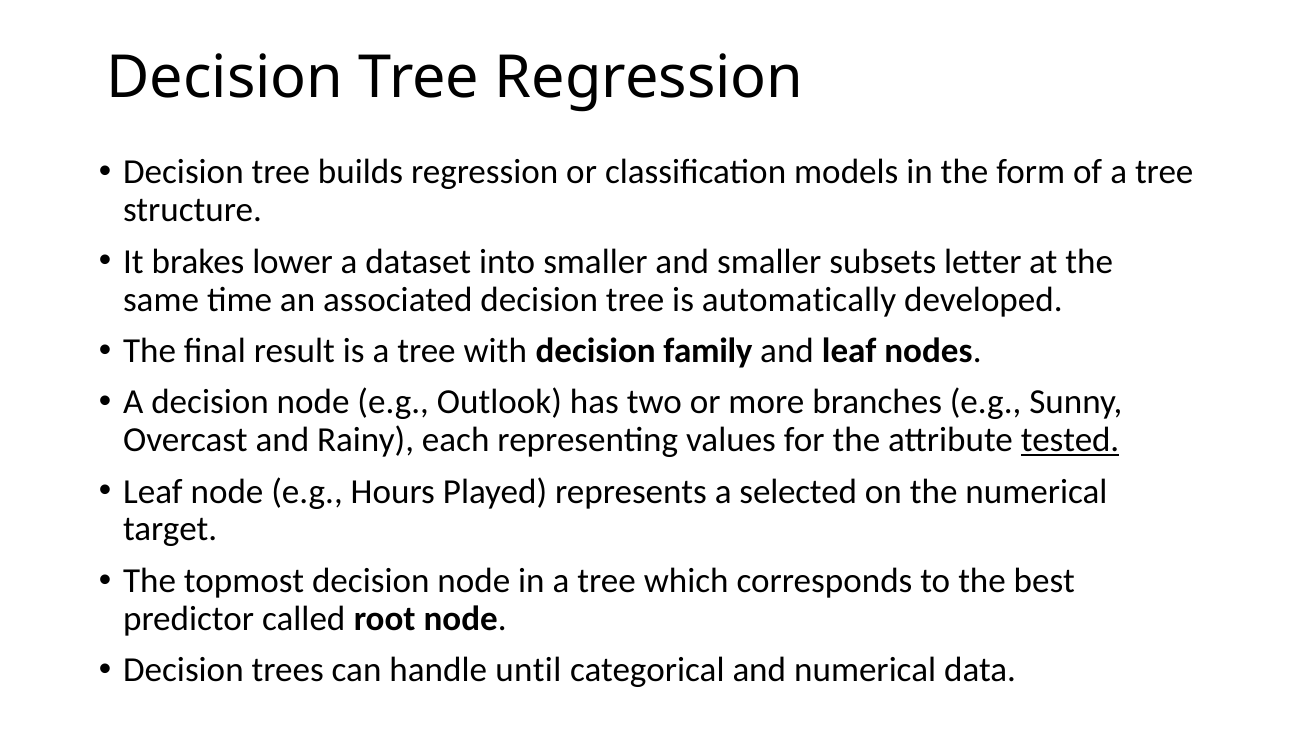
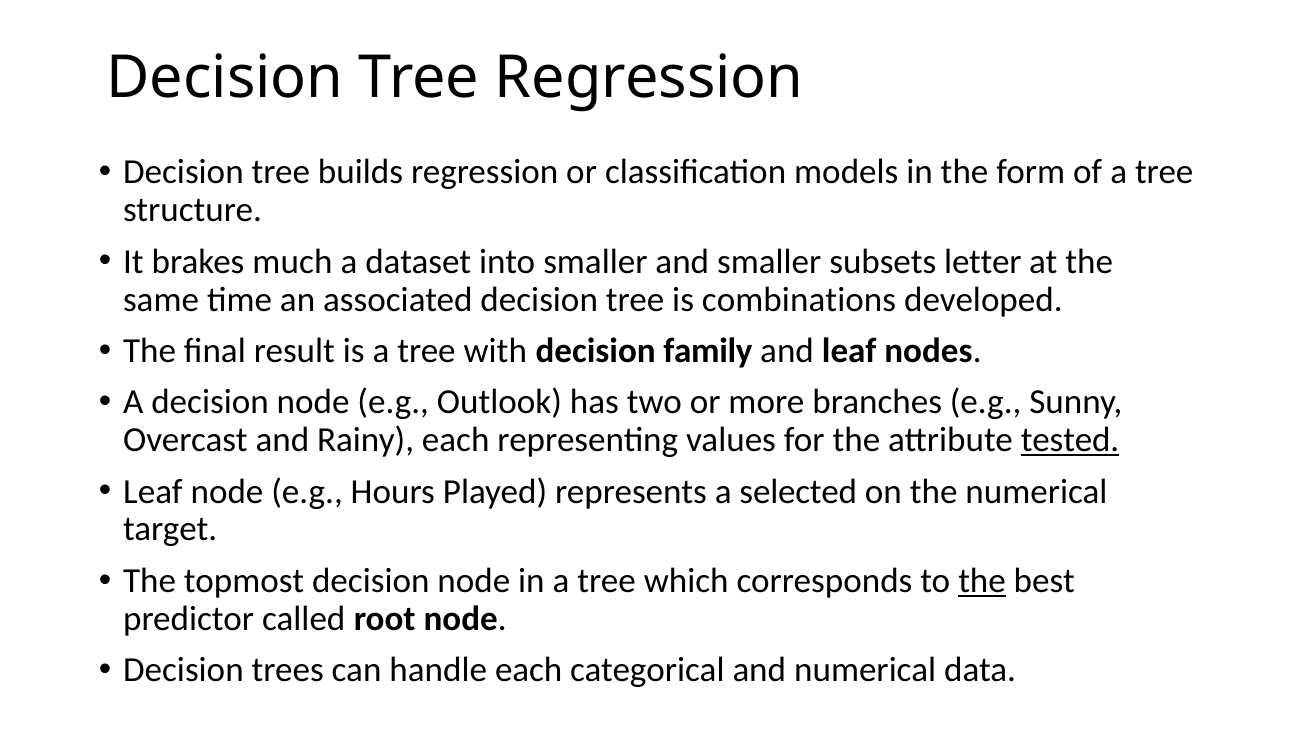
lower: lower -> much
automatically: automatically -> combinations
the at (982, 581) underline: none -> present
handle until: until -> each
